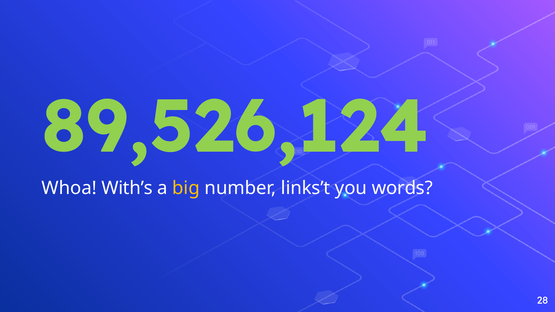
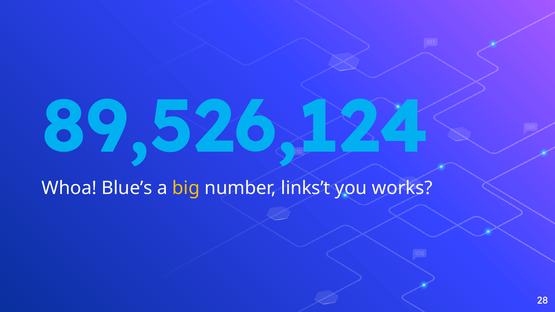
89,526,124 colour: light green -> light blue
With’s: With’s -> Blue’s
words: words -> works
